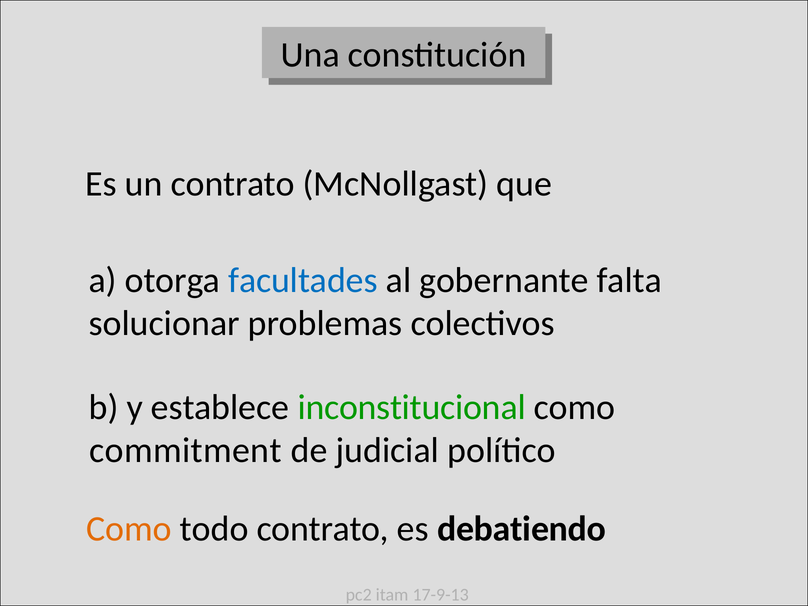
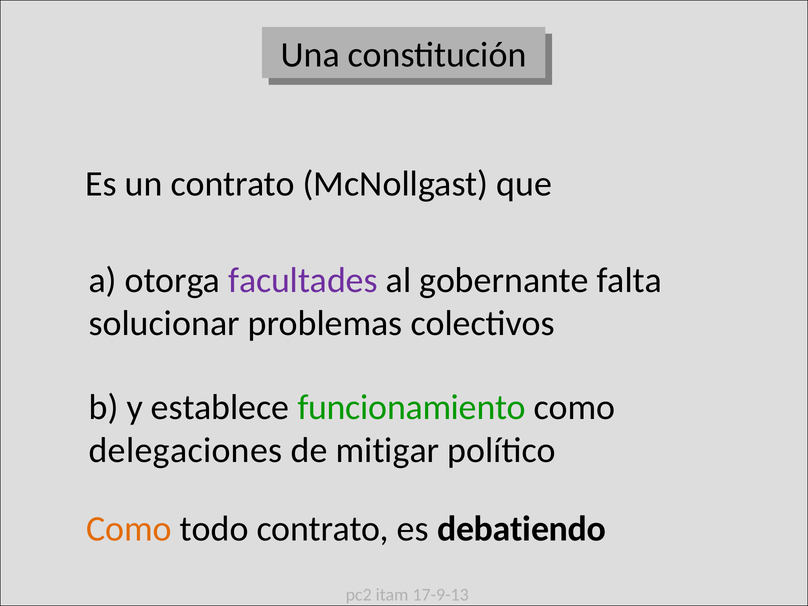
facultades colour: blue -> purple
inconstitucional: inconstitucional -> funcionamiento
commitment: commitment -> delegaciones
judicial: judicial -> mitigar
